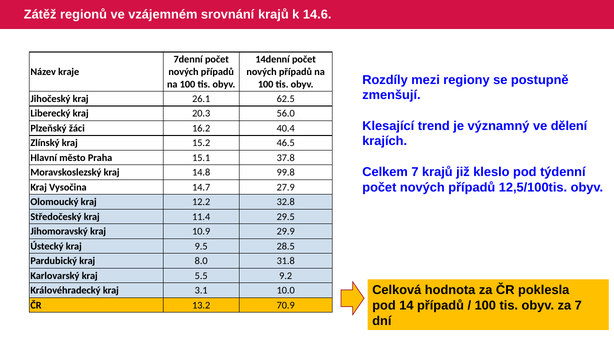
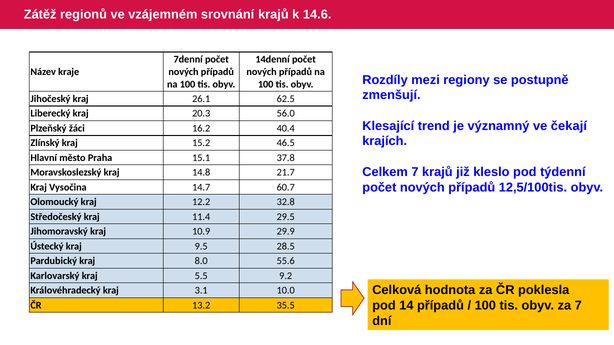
dělení: dělení -> čekají
99.8: 99.8 -> 21.7
27.9: 27.9 -> 60.7
31.8: 31.8 -> 55.6
70.9: 70.9 -> 35.5
